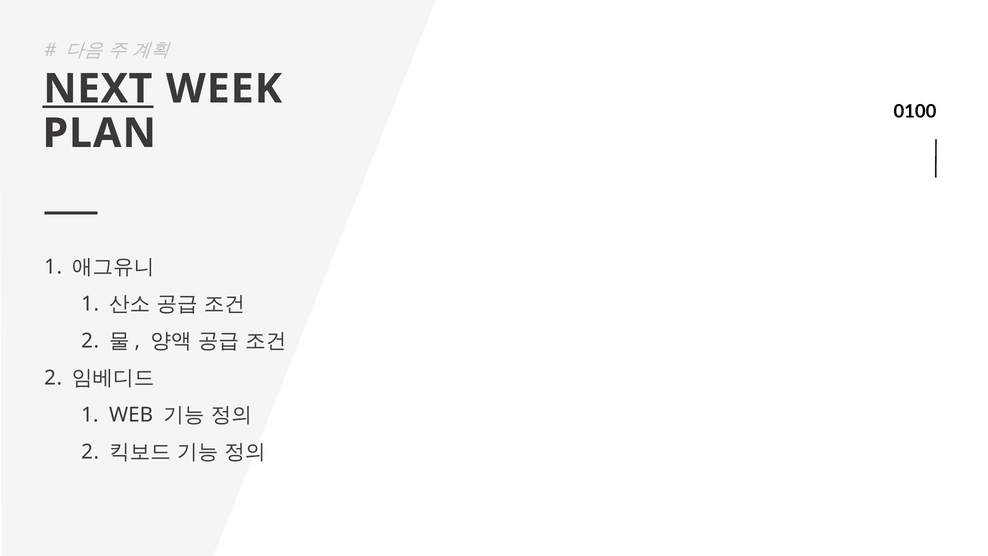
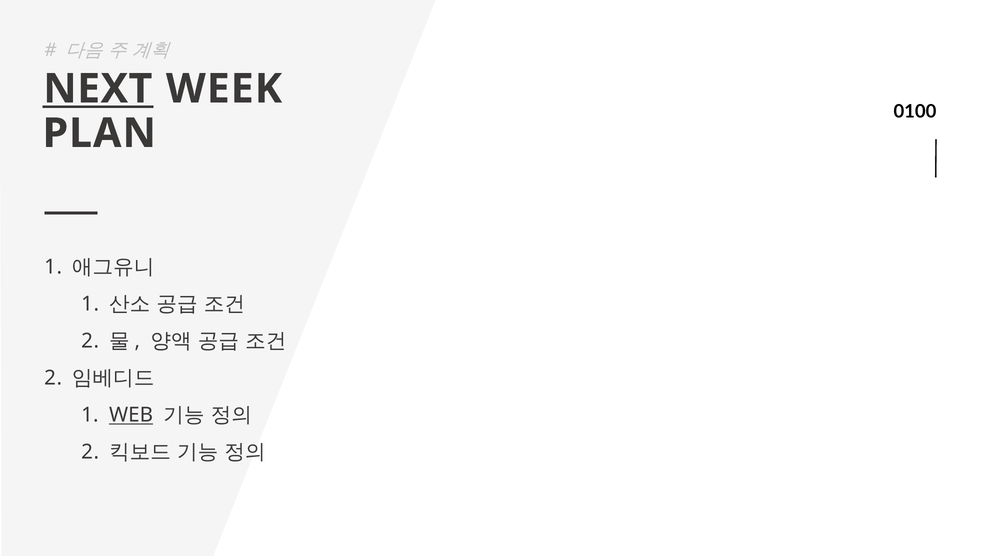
WEB underline: none -> present
